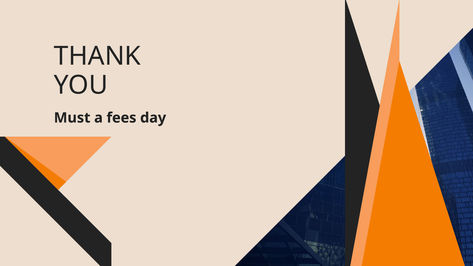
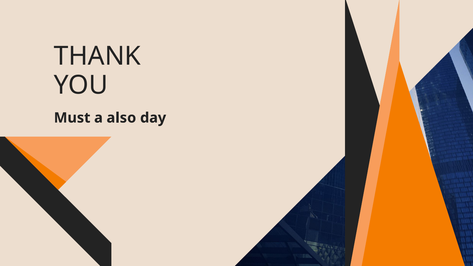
fees: fees -> also
